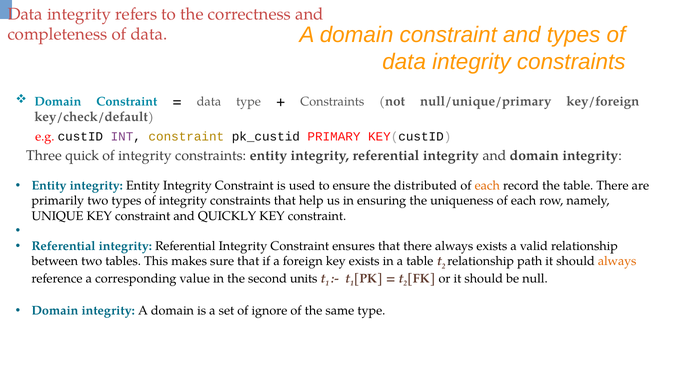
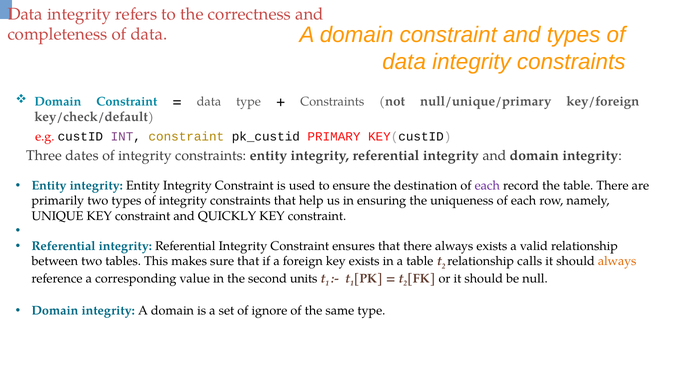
quick: quick -> dates
distributed: distributed -> destination
each at (487, 186) colour: orange -> purple
path: path -> calls
